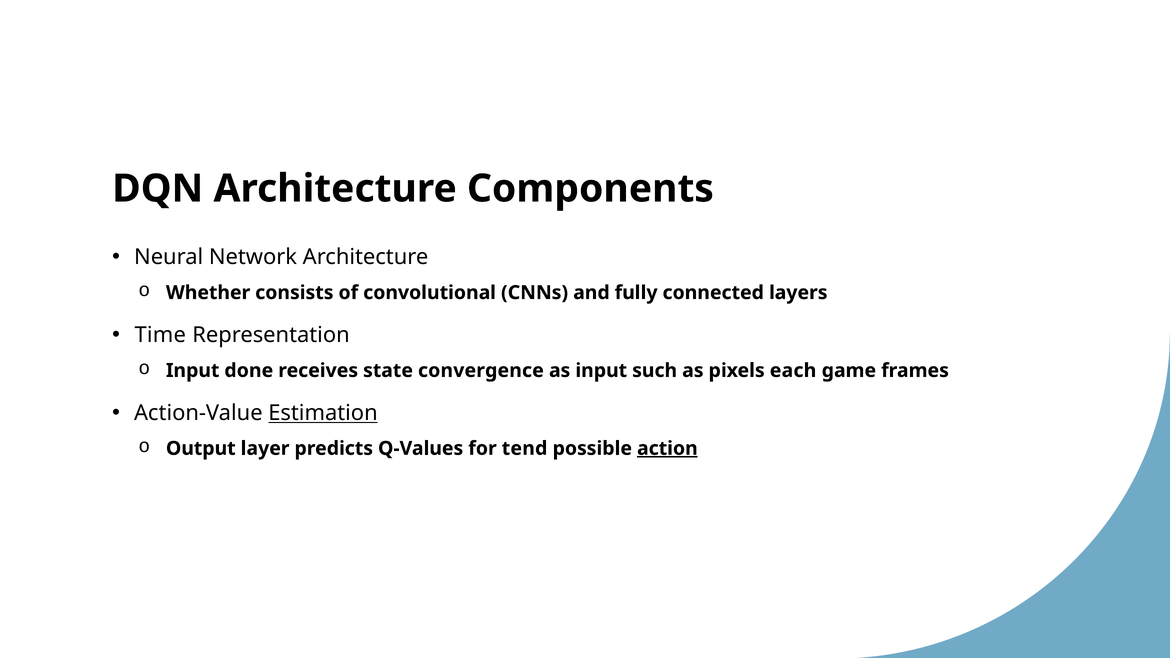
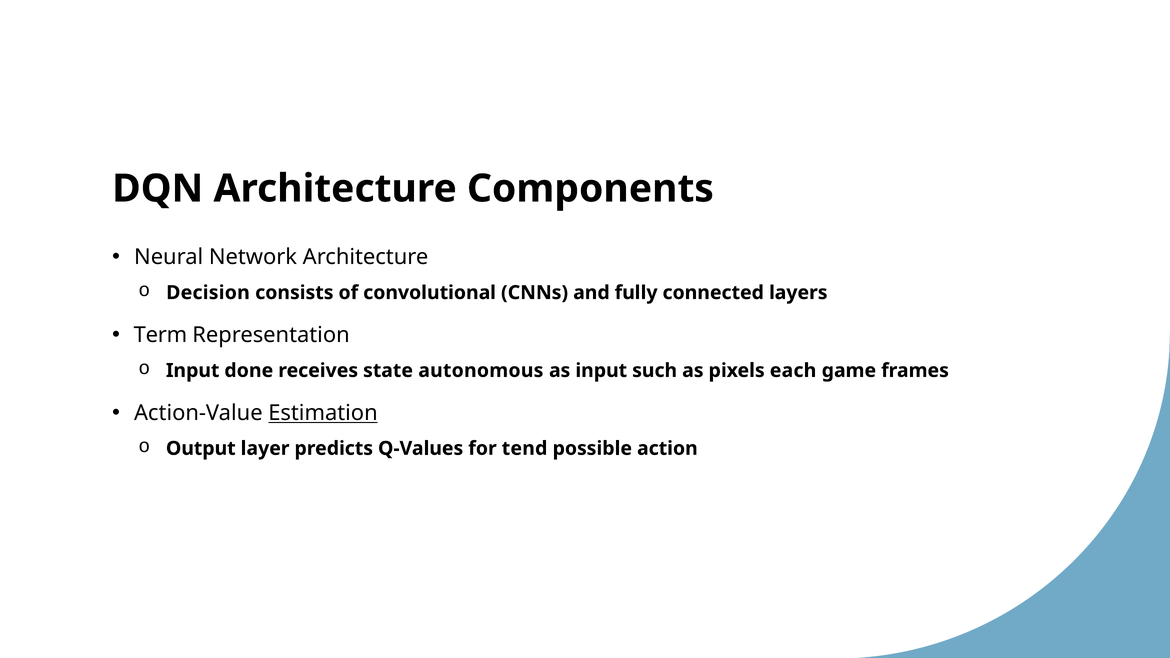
Whether: Whether -> Decision
Time: Time -> Term
convergence: convergence -> autonomous
action underline: present -> none
